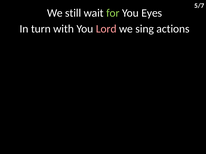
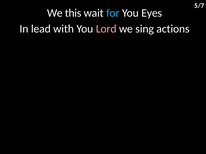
still: still -> this
for colour: light green -> light blue
turn: turn -> lead
